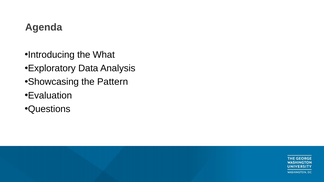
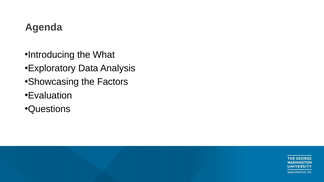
Pattern: Pattern -> Factors
